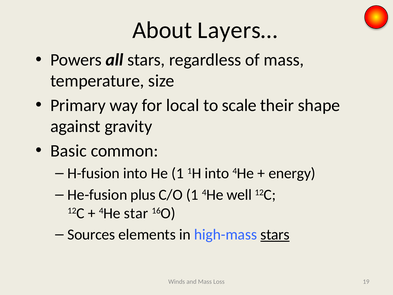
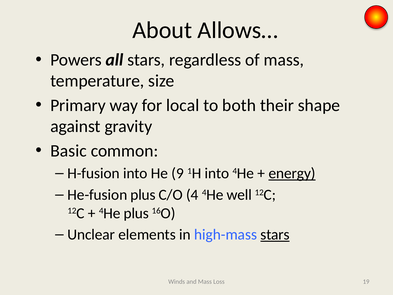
Layers…: Layers… -> Allows…
scale: scale -> both
He 1: 1 -> 9
energy underline: none -> present
C/O 1: 1 -> 4
4He star: star -> plus
Sources: Sources -> Unclear
